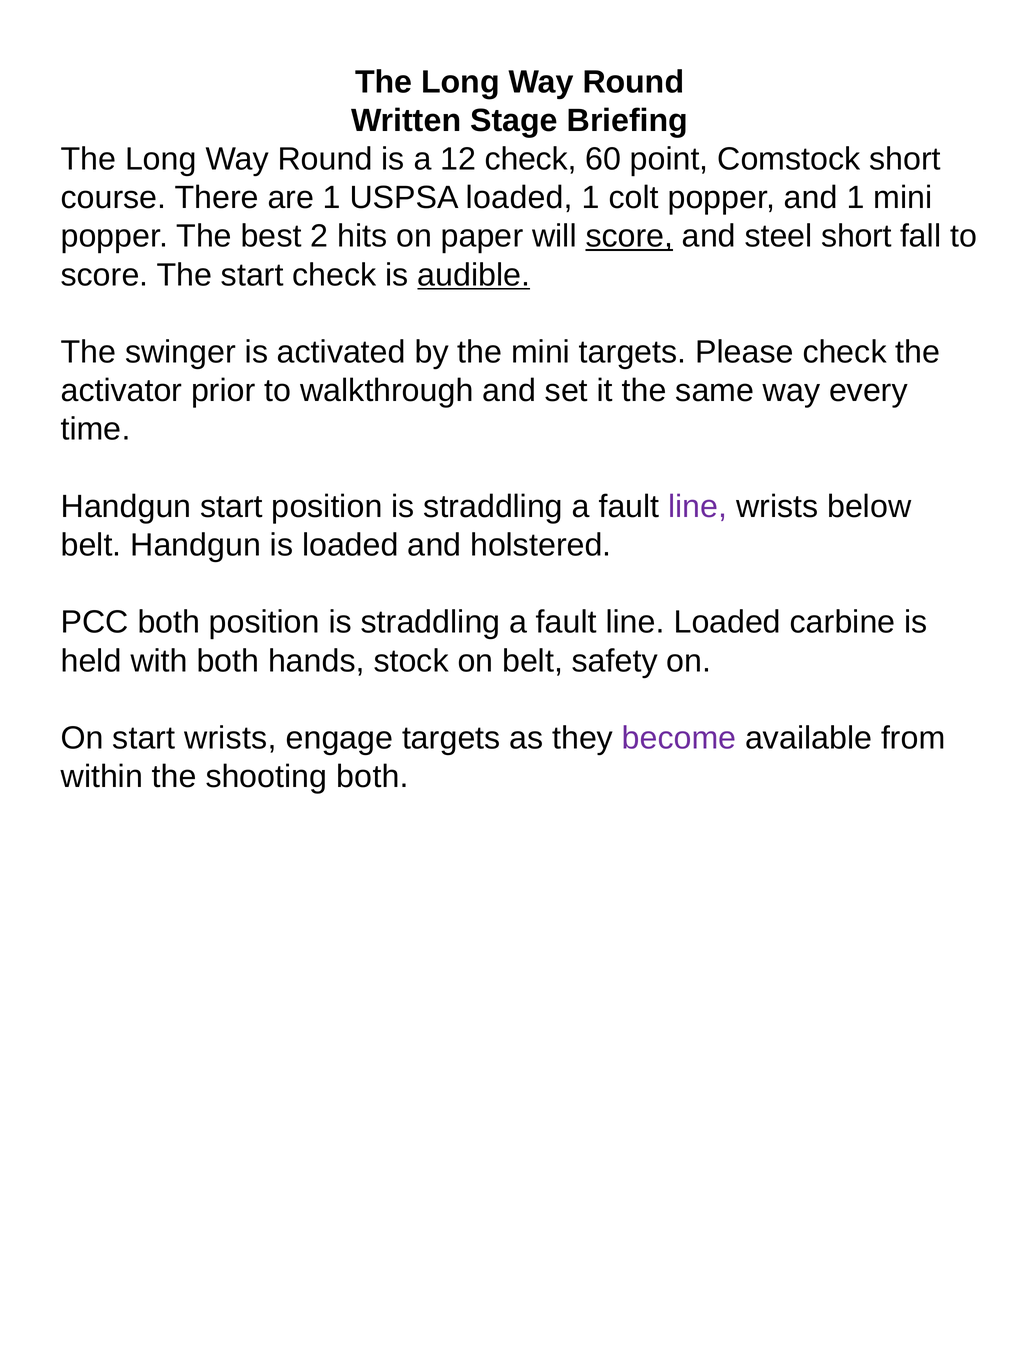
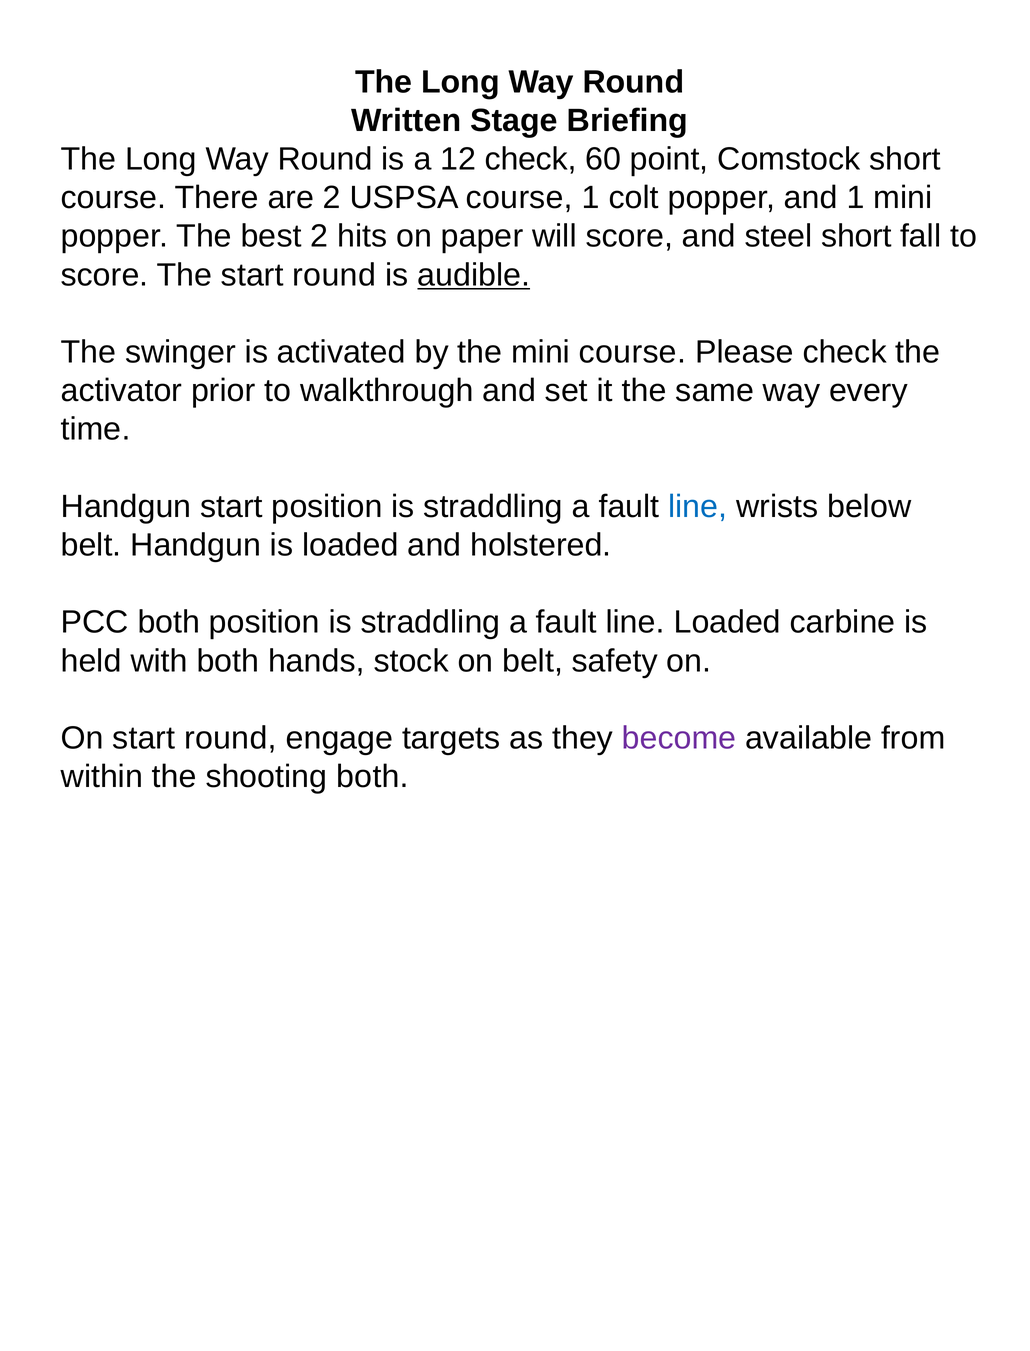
are 1: 1 -> 2
USPSA loaded: loaded -> course
score at (629, 236) underline: present -> none
The start check: check -> round
mini targets: targets -> course
line at (698, 507) colour: purple -> blue
On start wrists: wrists -> round
